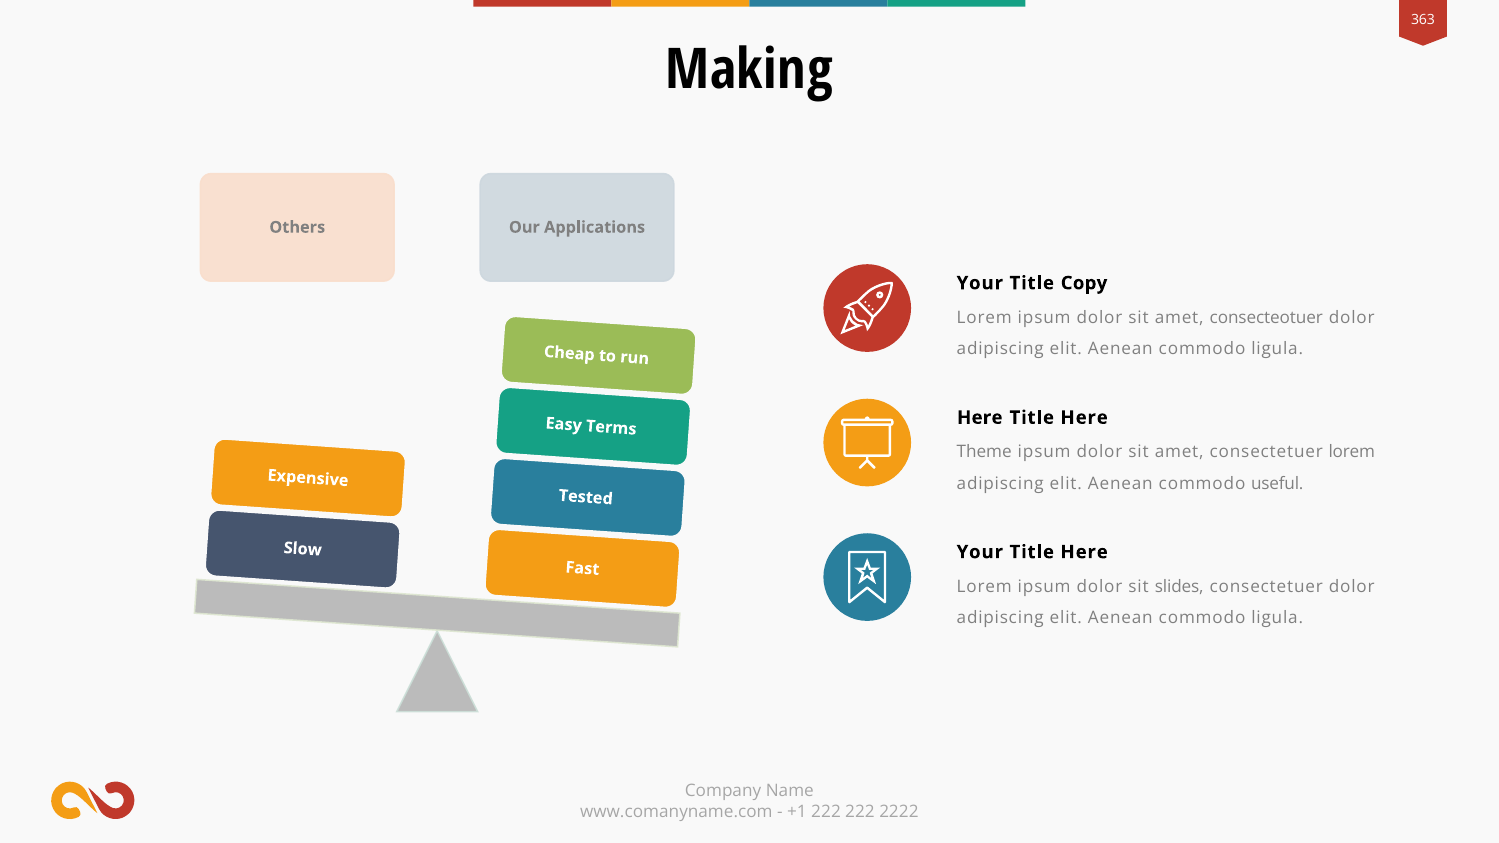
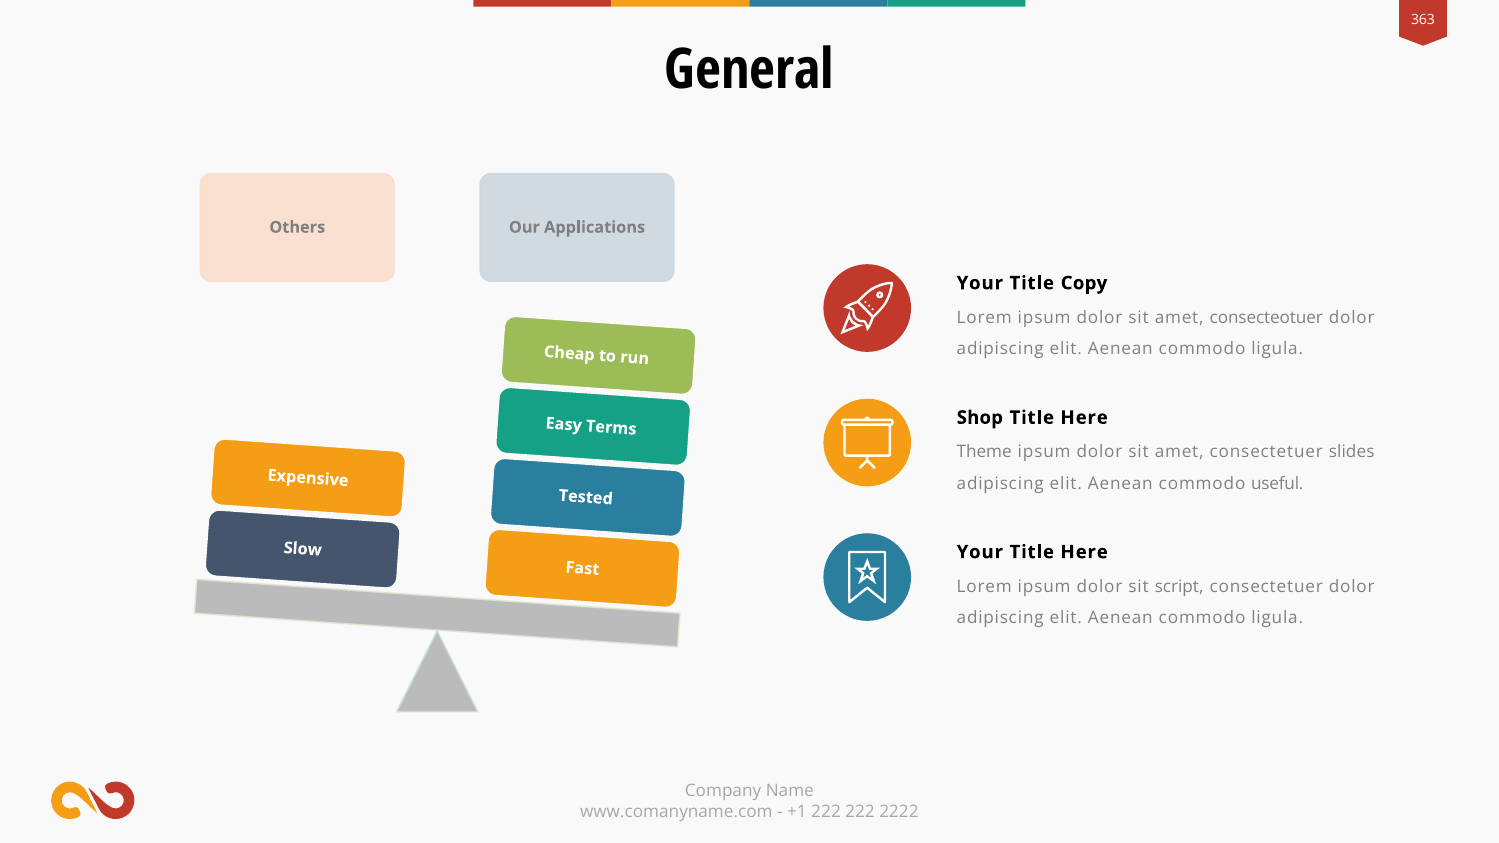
Making: Making -> General
Here at (980, 418): Here -> Shop
consectetuer lorem: lorem -> slides
slides: slides -> script
